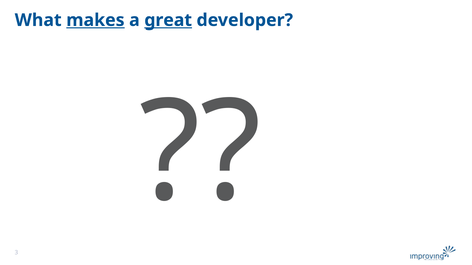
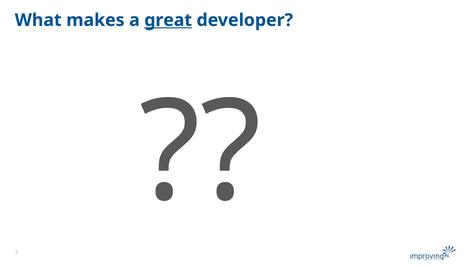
makes underline: present -> none
